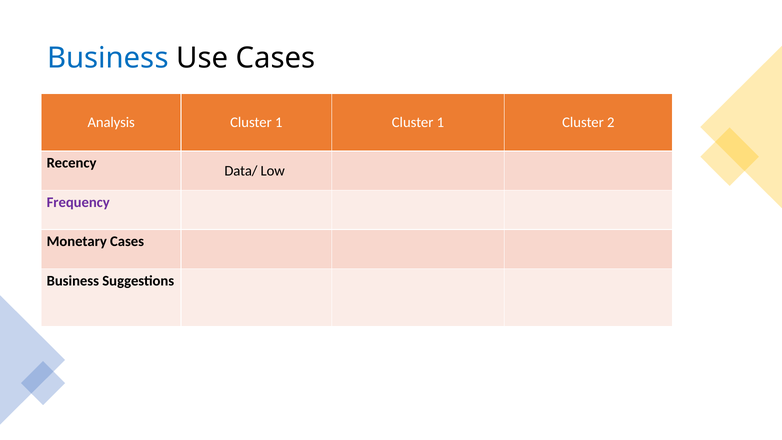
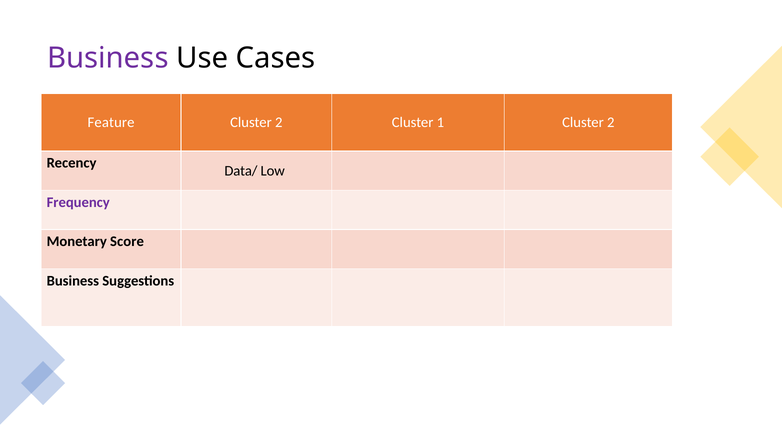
Business at (108, 58) colour: blue -> purple
Analysis: Analysis -> Feature
1 at (279, 122): 1 -> 2
Monetary Cases: Cases -> Score
